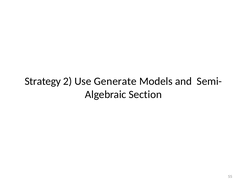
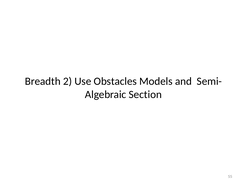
Strategy: Strategy -> Breadth
Generate: Generate -> Obstacles
